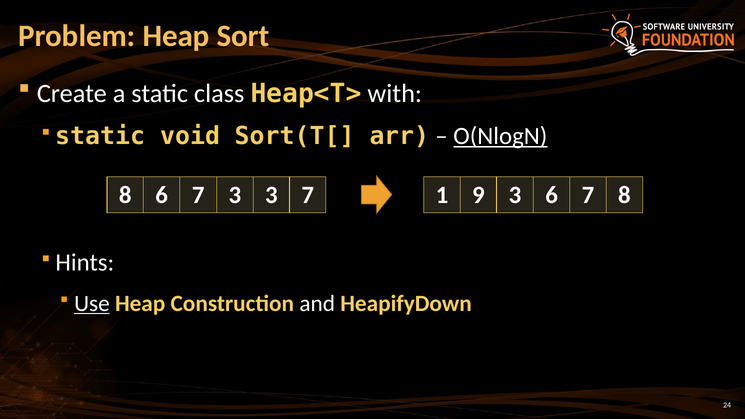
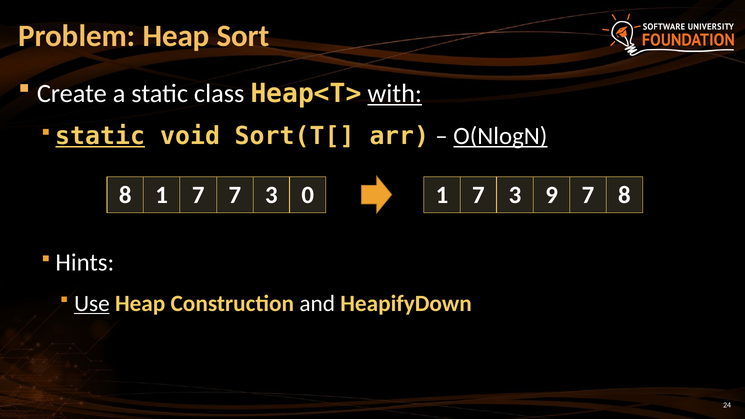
with underline: none -> present
static at (100, 136) underline: none -> present
8 6: 6 -> 1
7 3: 3 -> 7
3 7: 7 -> 0
9 at (478, 195): 9 -> 7
3 6: 6 -> 9
